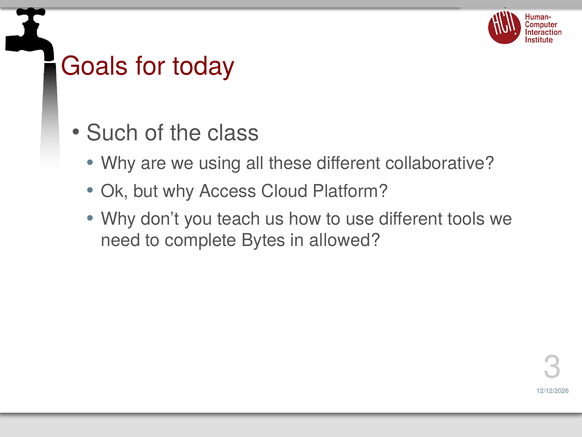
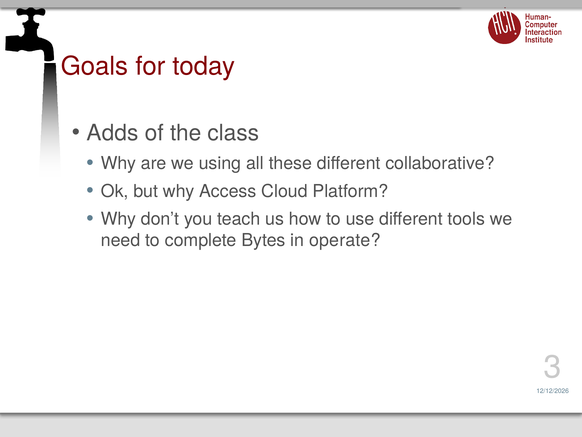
Such: Such -> Adds
allowed: allowed -> operate
